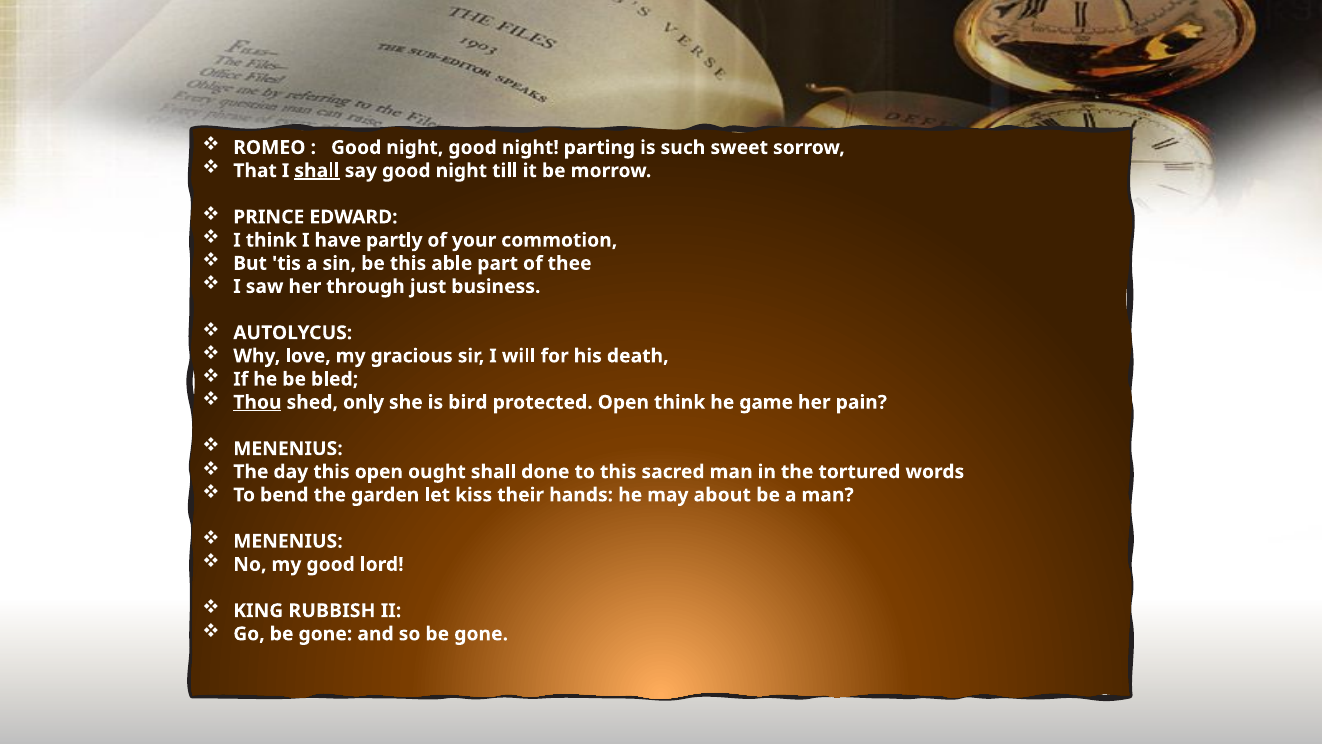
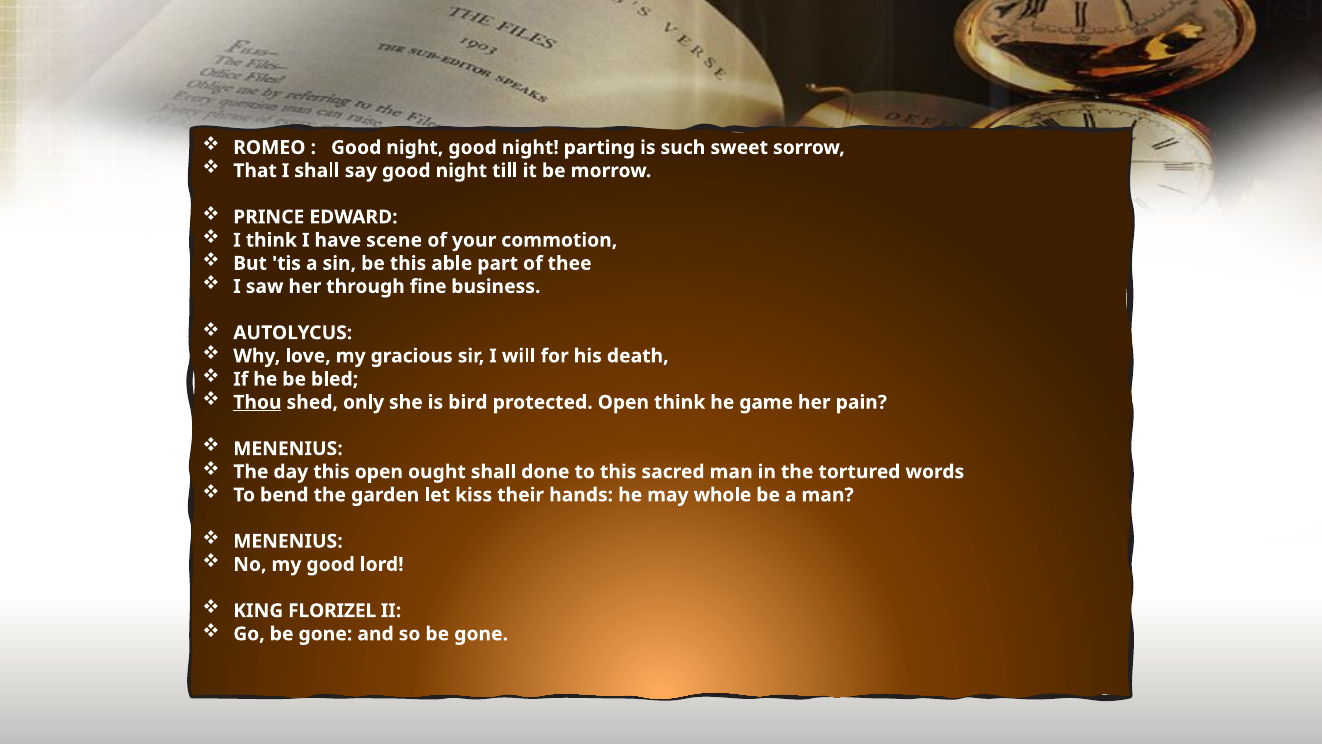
shall at (317, 171) underline: present -> none
partly: partly -> scene
just: just -> fine
about: about -> whole
RUBBISH: RUBBISH -> FLORIZEL
